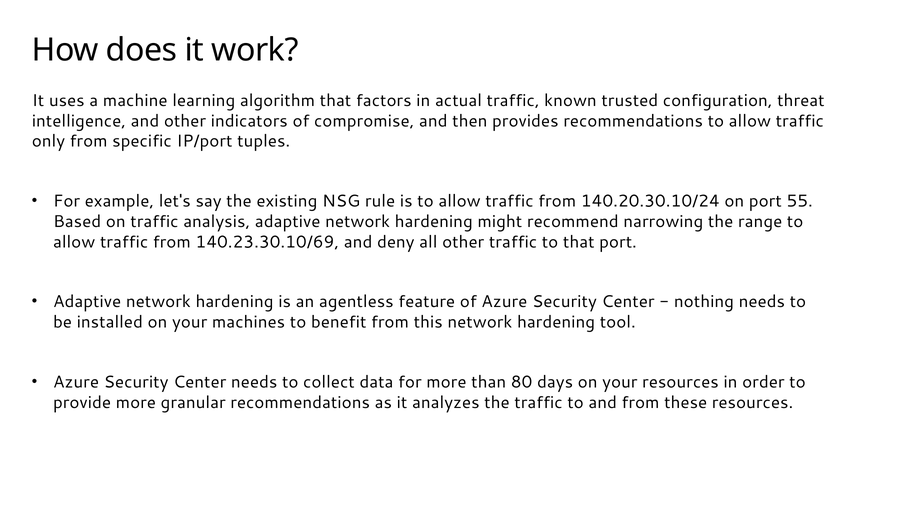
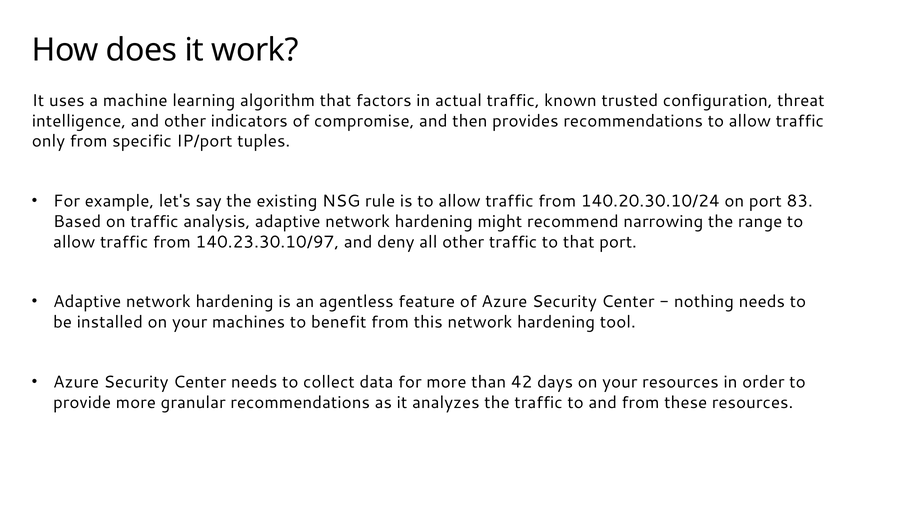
55: 55 -> 83
140.23.30.10/69: 140.23.30.10/69 -> 140.23.30.10/97
80: 80 -> 42
